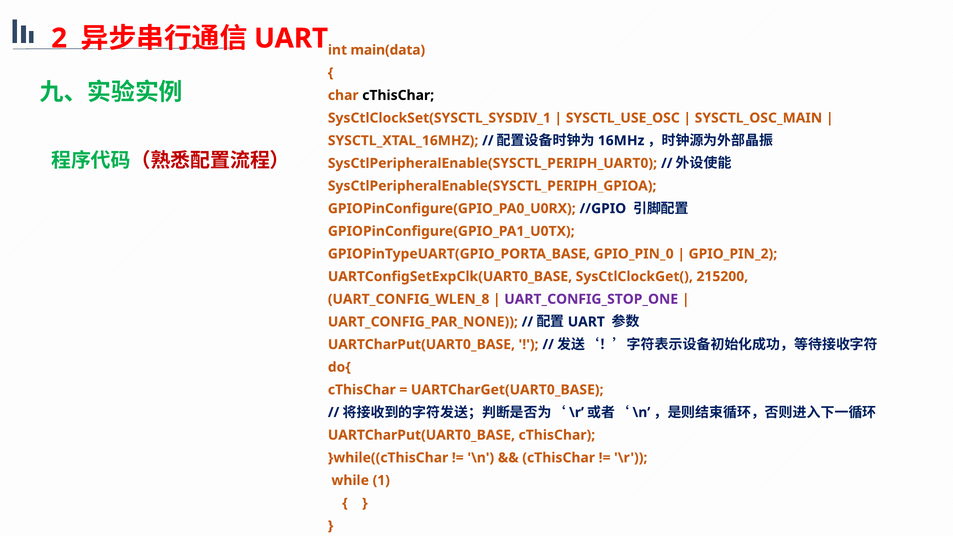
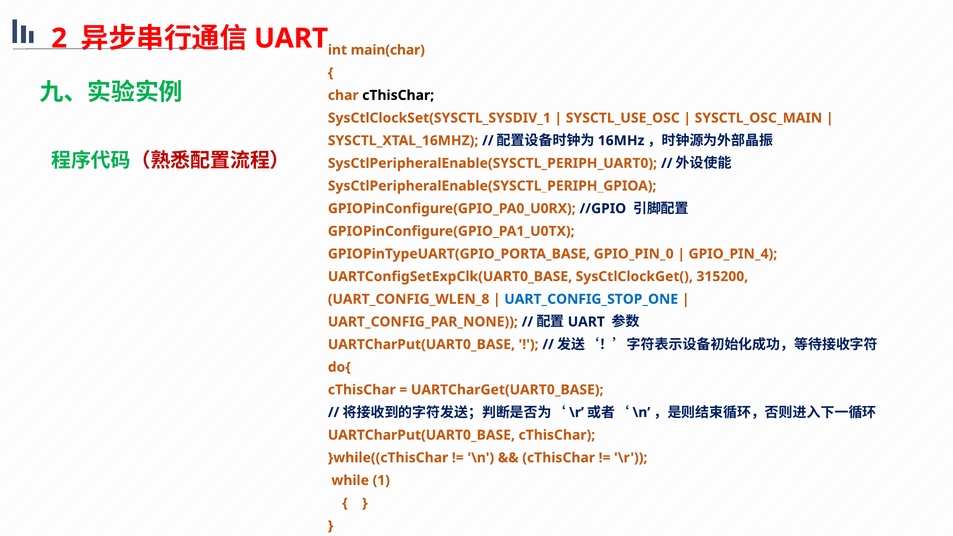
main(data: main(data -> main(char
GPIO_PIN_2: GPIO_PIN_2 -> GPIO_PIN_4
215200: 215200 -> 315200
UART_CONFIG_STOP_ONE colour: purple -> blue
